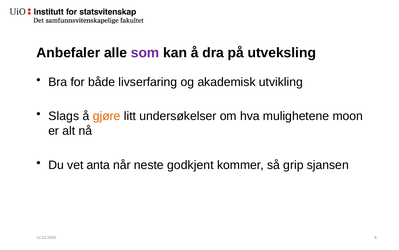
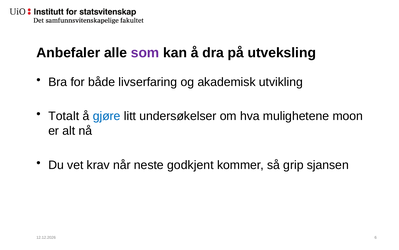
Slags: Slags -> Totalt
gjøre colour: orange -> blue
anta: anta -> krav
